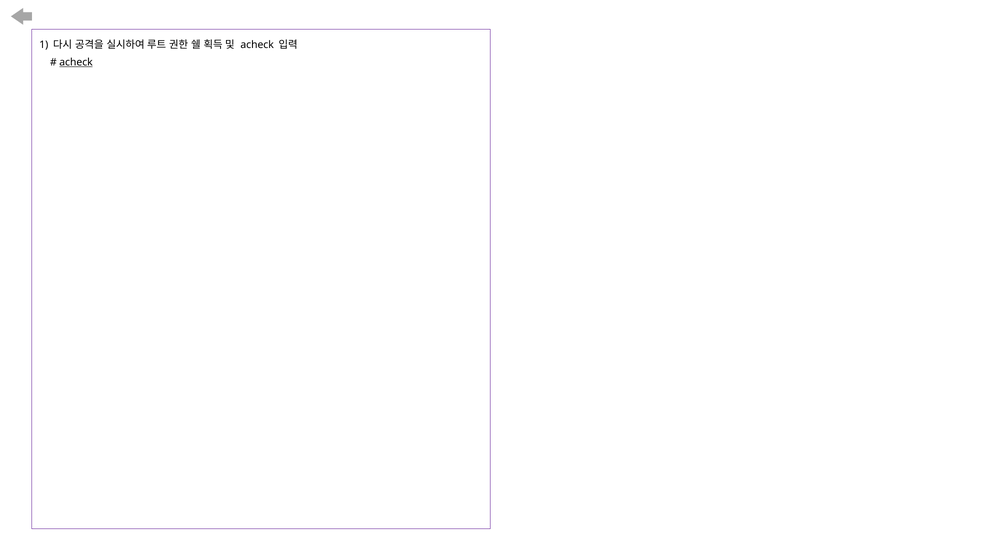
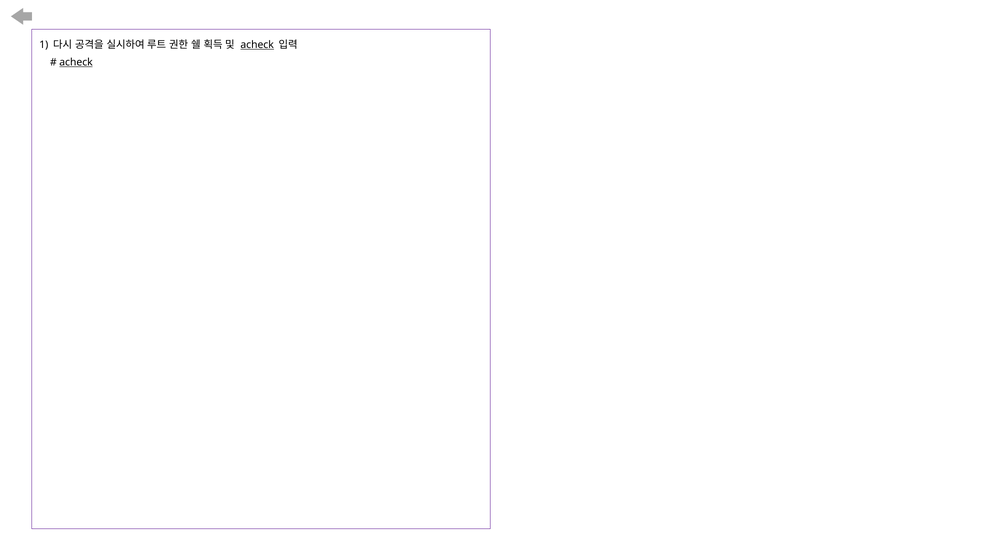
acheck at (257, 45) underline: none -> present
